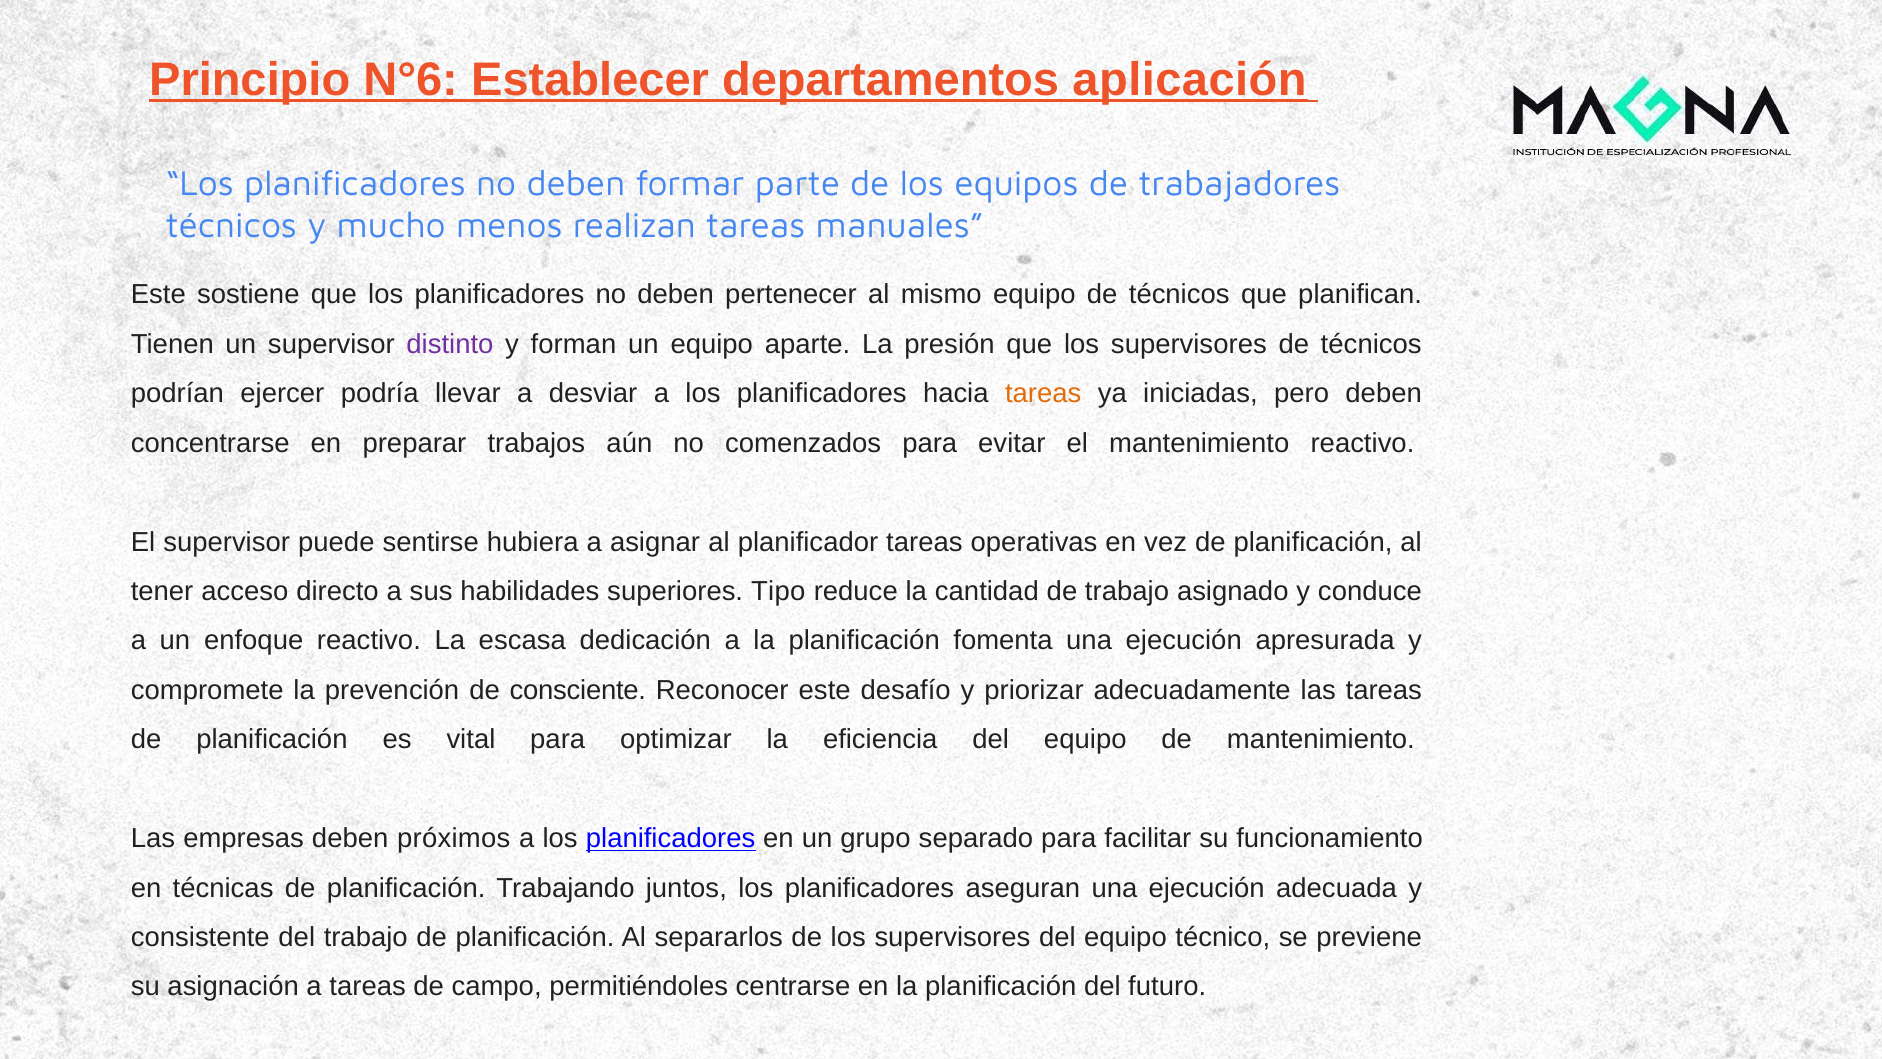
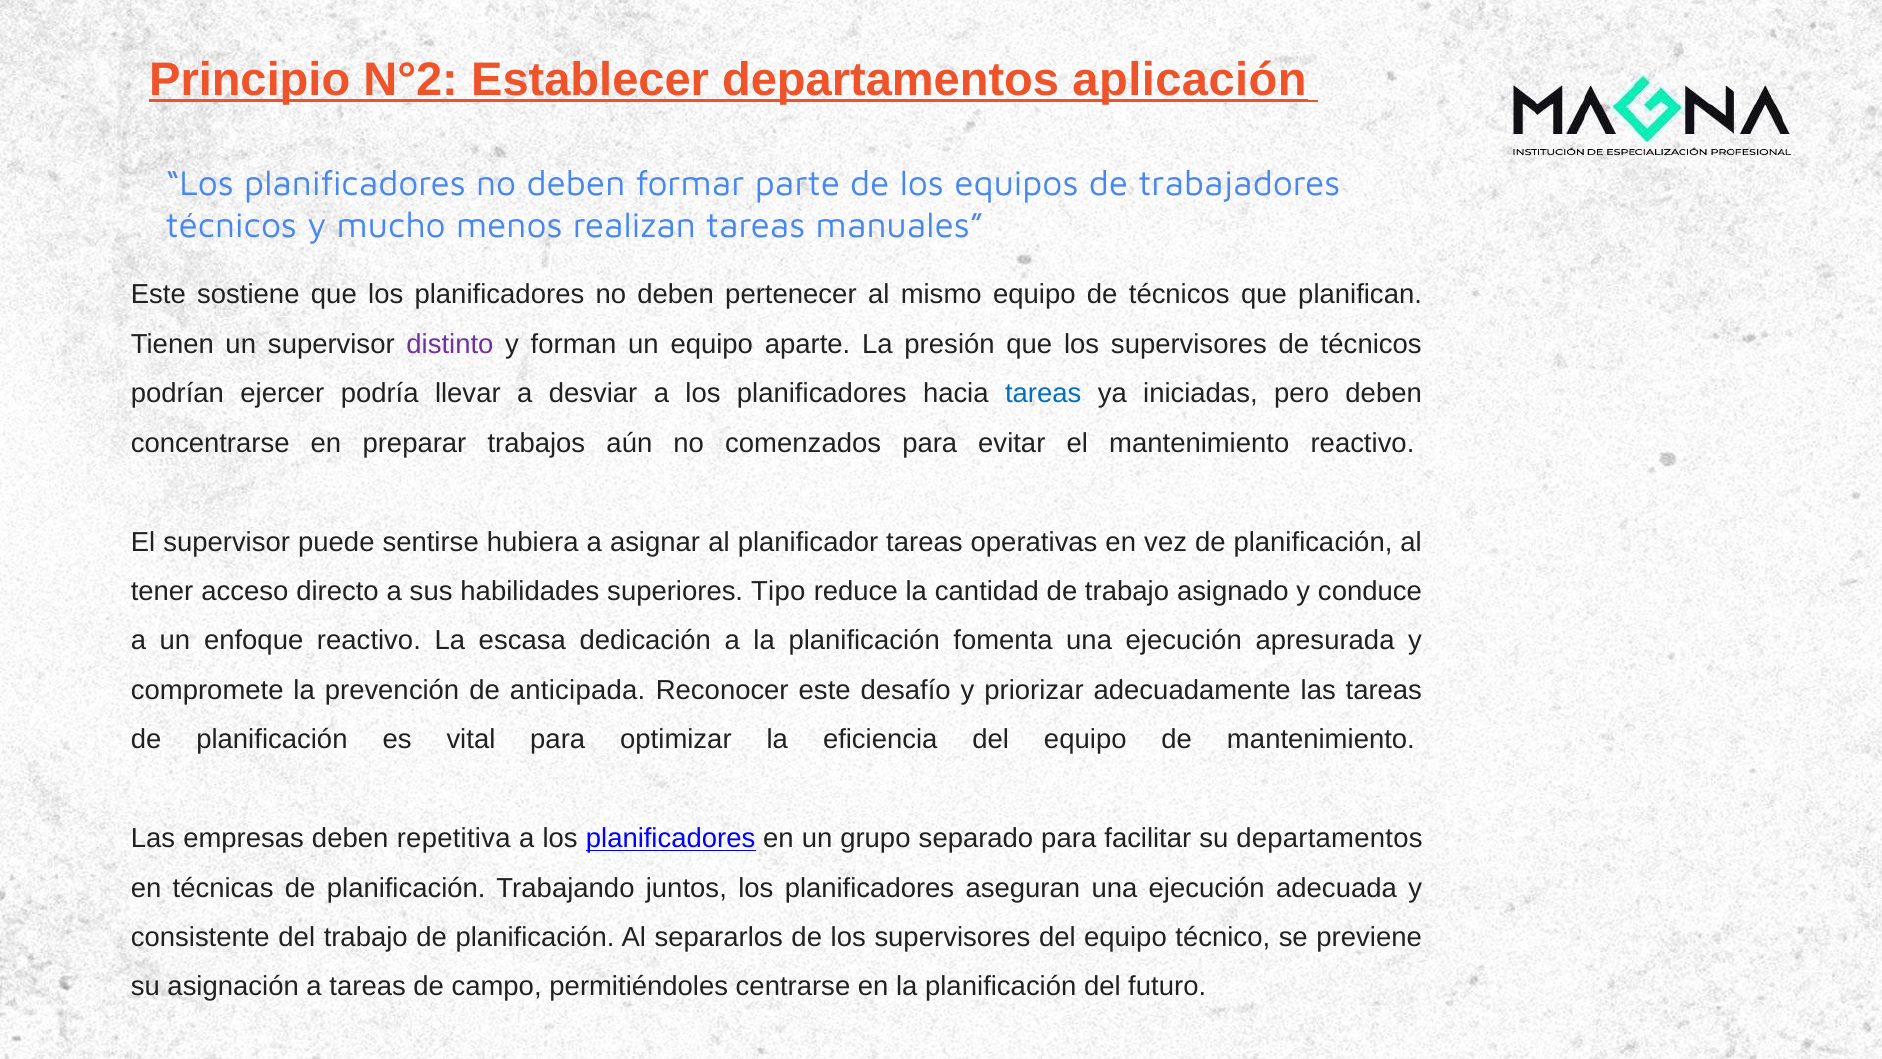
N°6: N°6 -> N°2
tareas at (1043, 394) colour: orange -> blue
consciente: consciente -> anticipada
próximos: próximos -> repetitiva
su funcionamiento: funcionamiento -> departamentos
